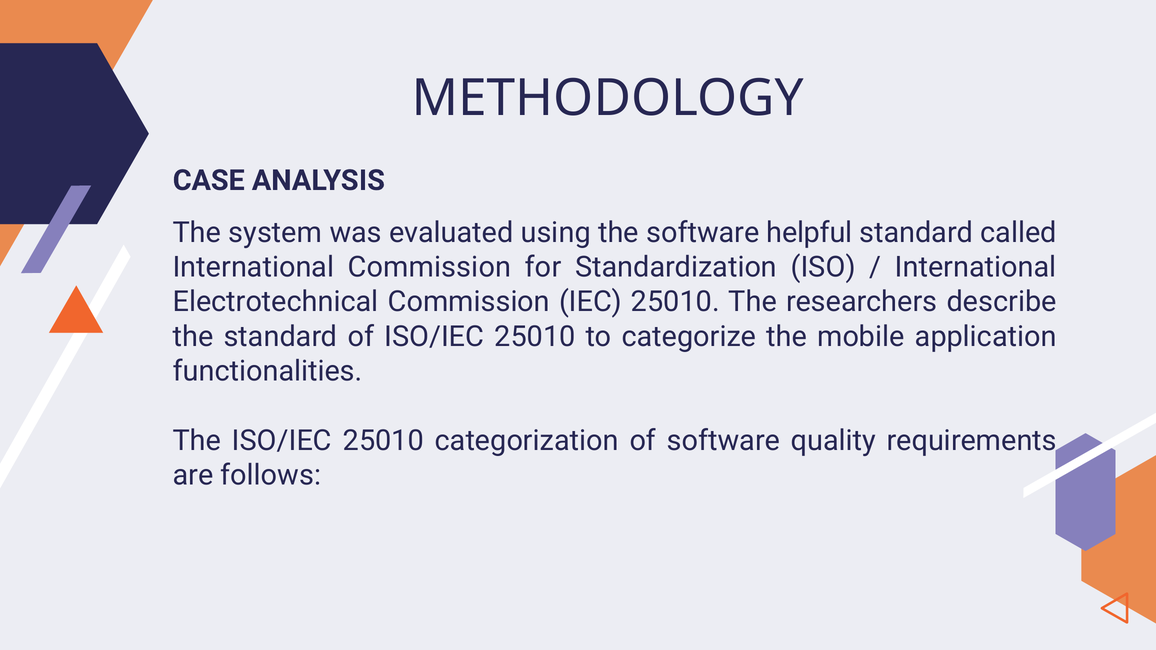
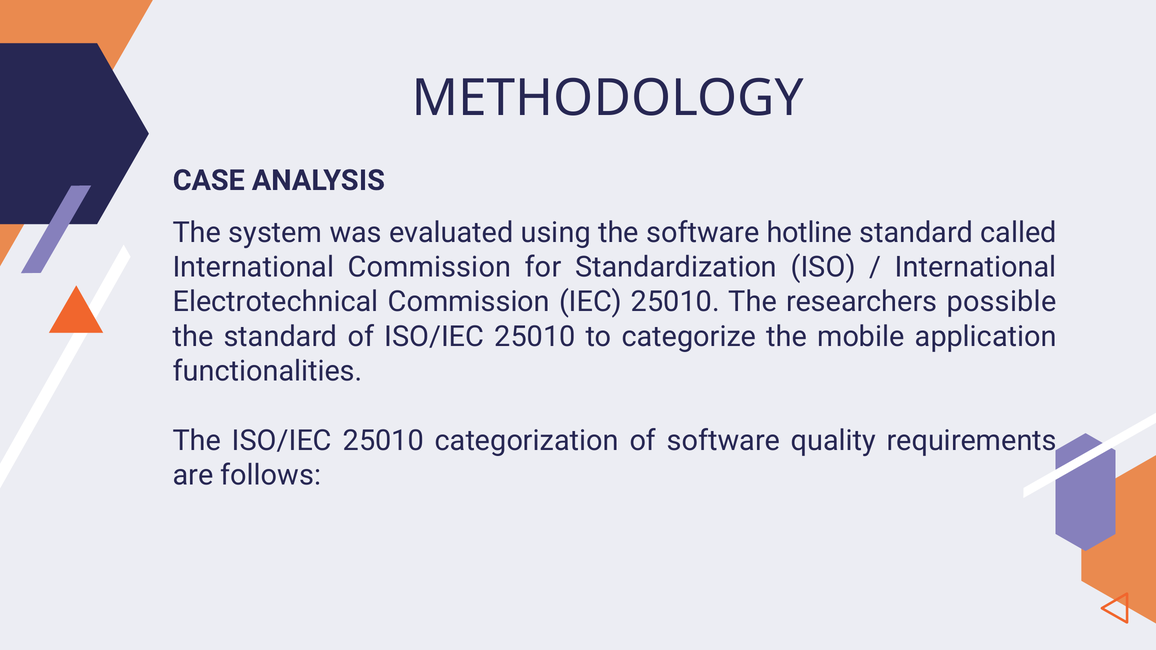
helpful: helpful -> hotline
describe: describe -> possible
